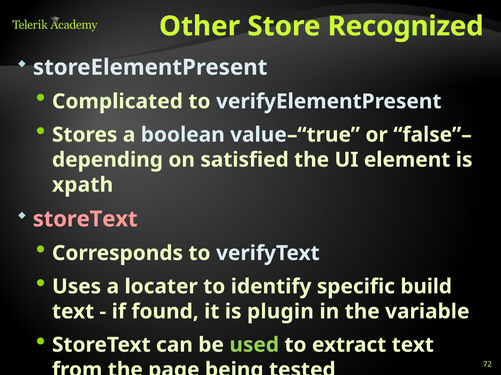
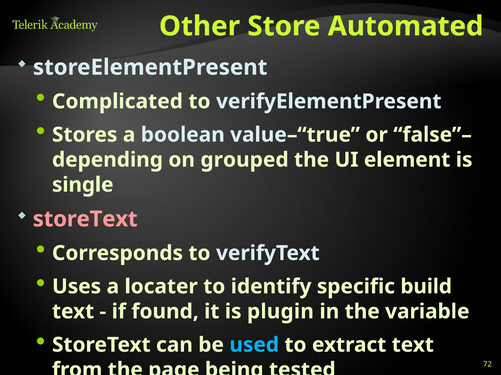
Recognized: Recognized -> Automated
satisfied: satisfied -> grouped
xpath: xpath -> single
used colour: light green -> light blue
